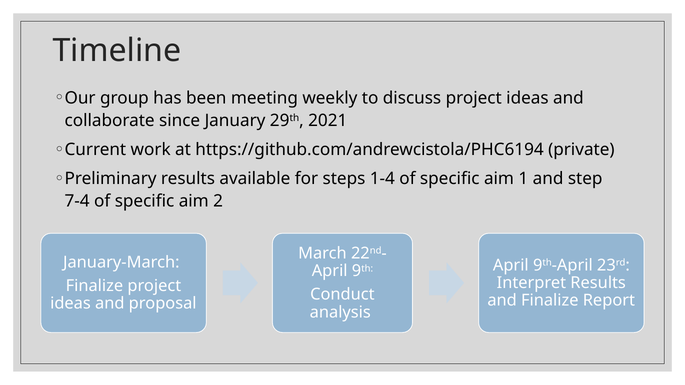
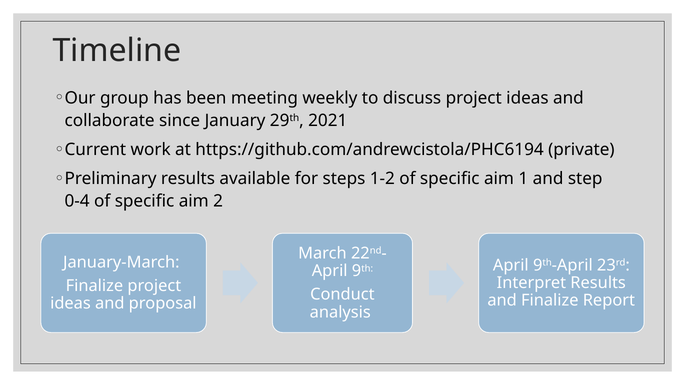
1-4: 1-4 -> 1-2
7-4: 7-4 -> 0-4
